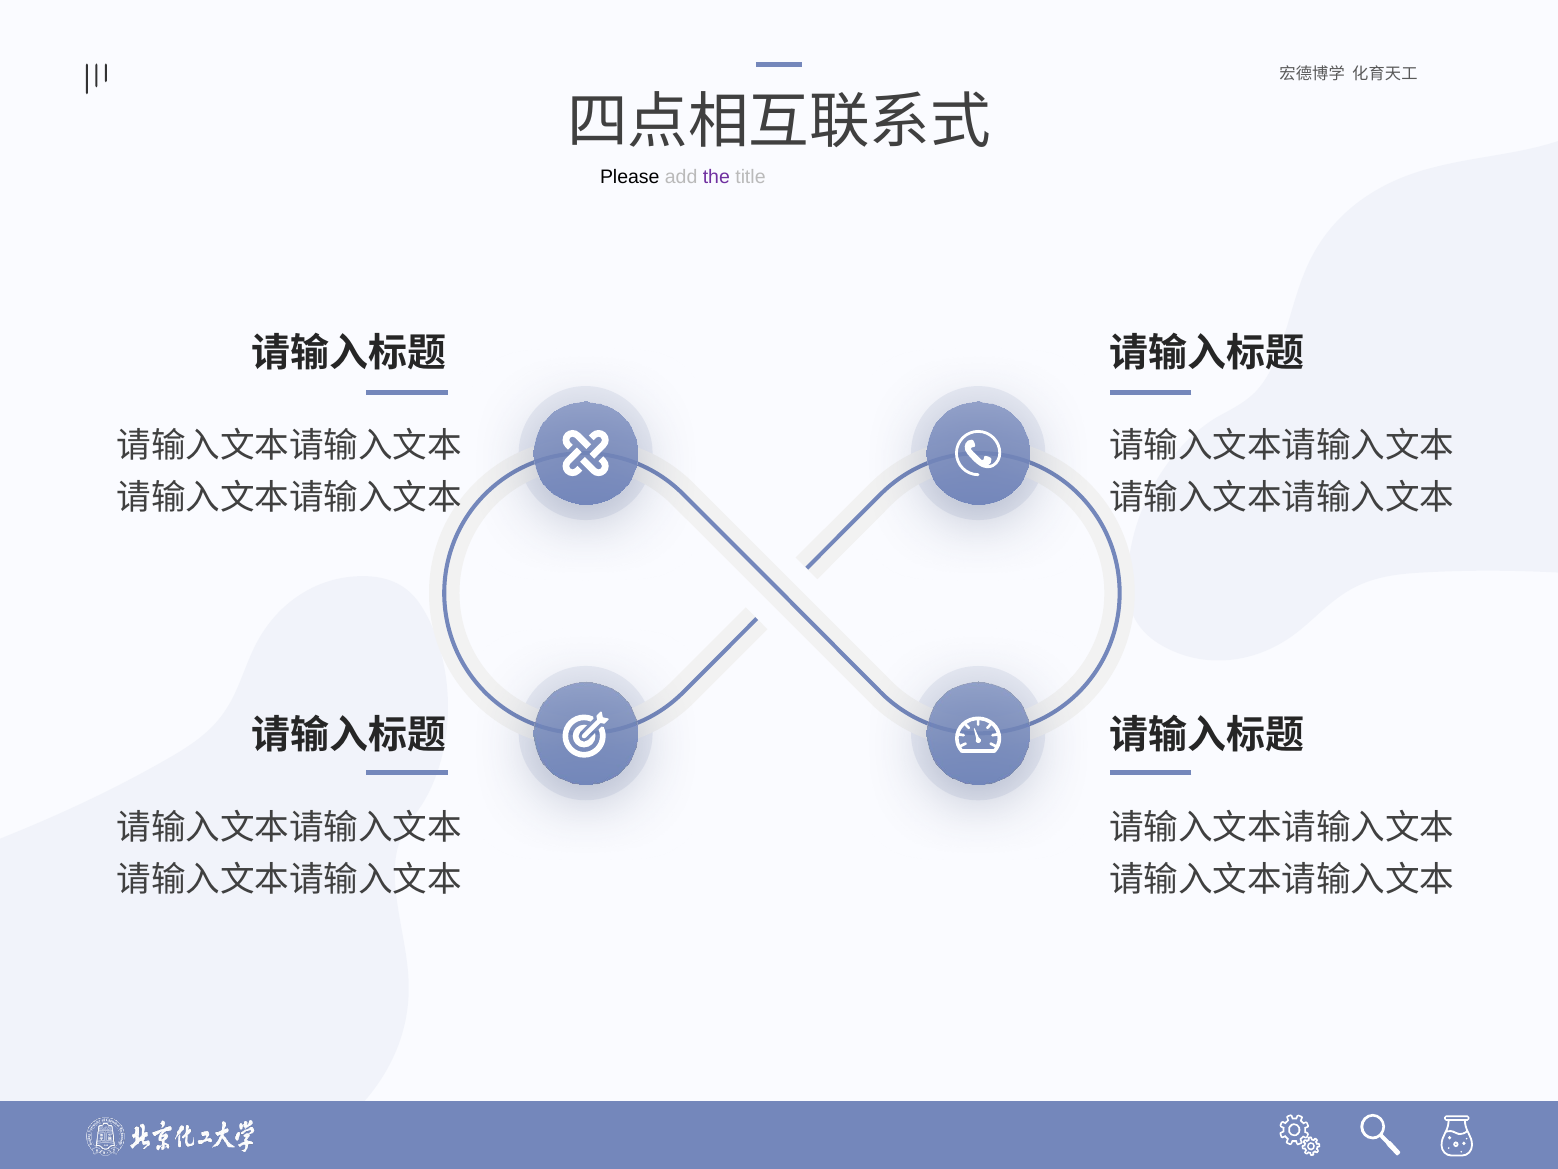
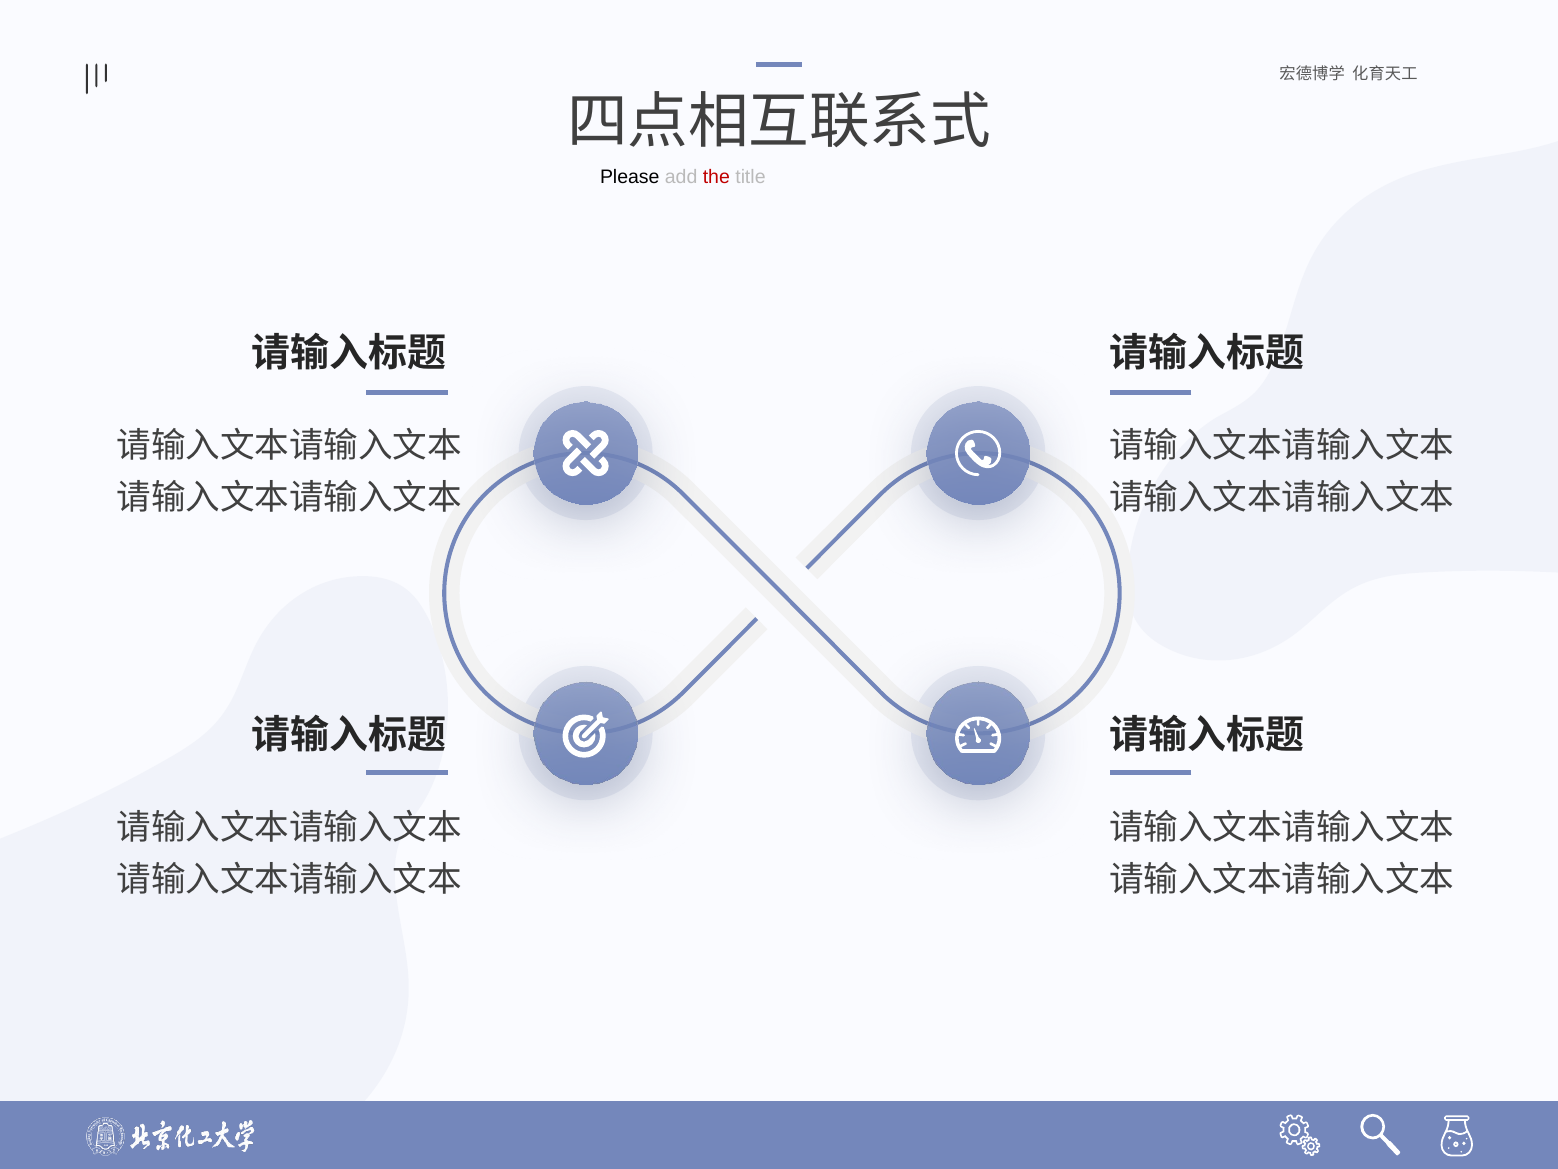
the colour: purple -> red
